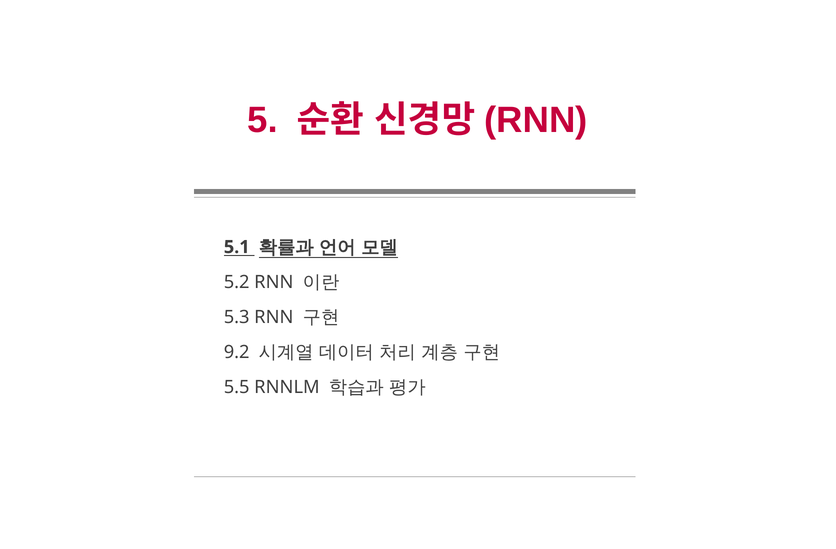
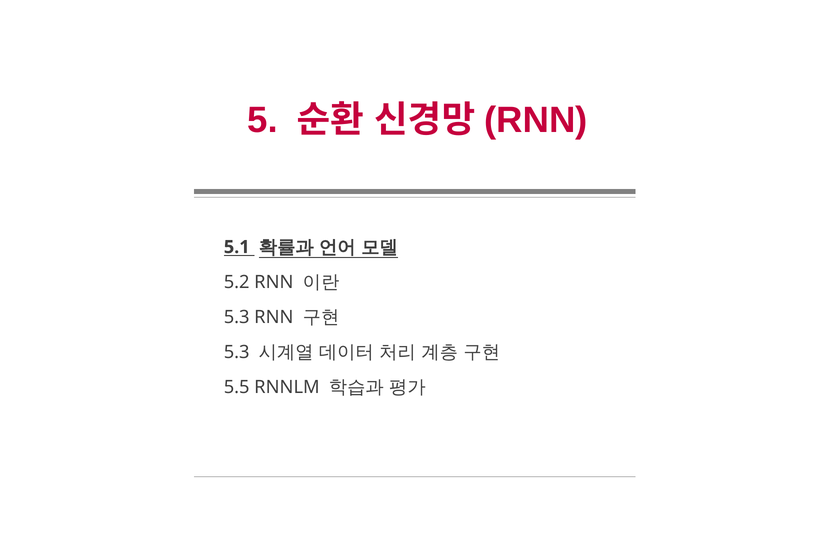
9.2 at (237, 352): 9.2 -> 5.3
